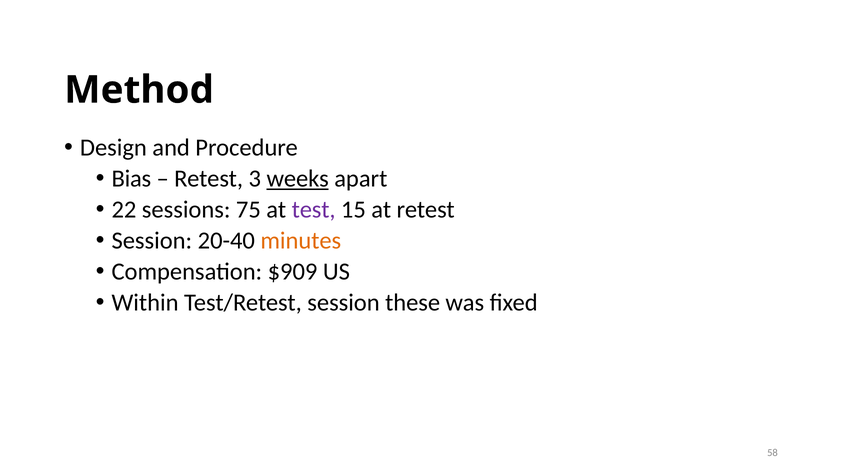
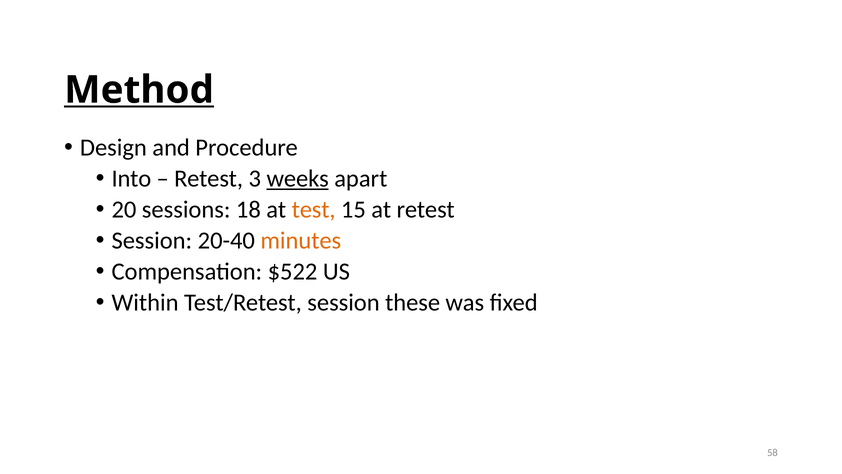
Method underline: none -> present
Bias: Bias -> Into
22: 22 -> 20
75: 75 -> 18
test colour: purple -> orange
$909: $909 -> $522
